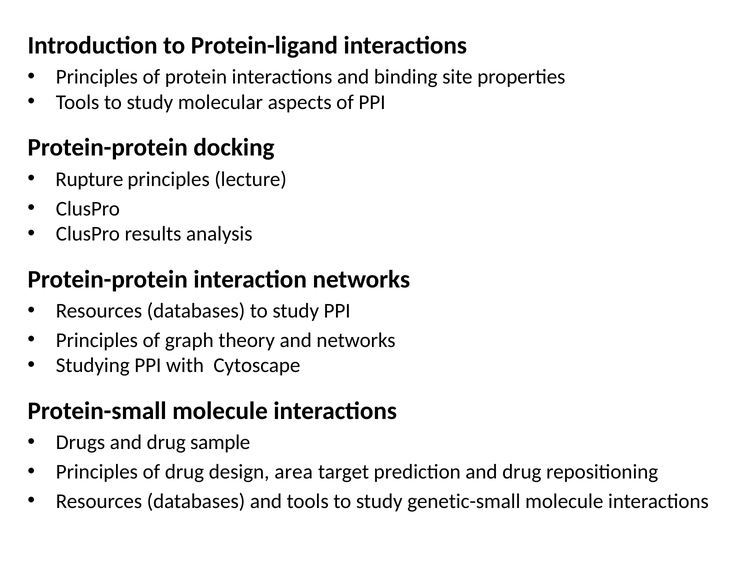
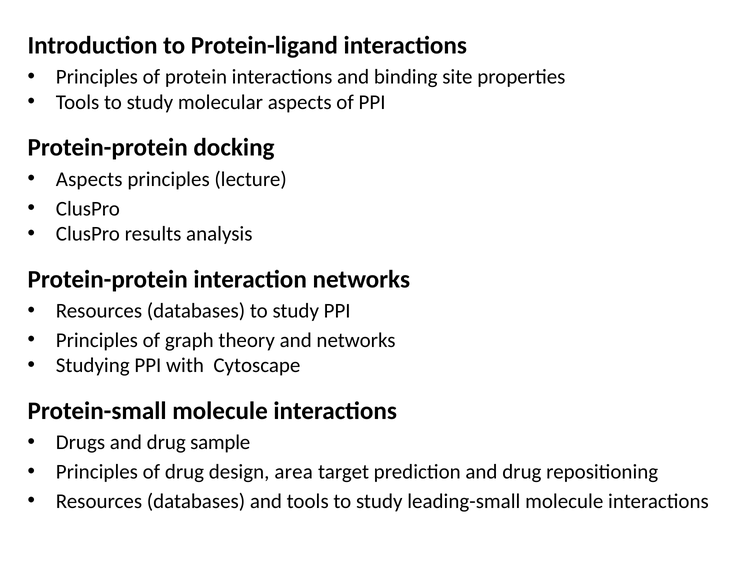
Rupture at (89, 179): Rupture -> Aspects
genetic-small: genetic-small -> leading-small
